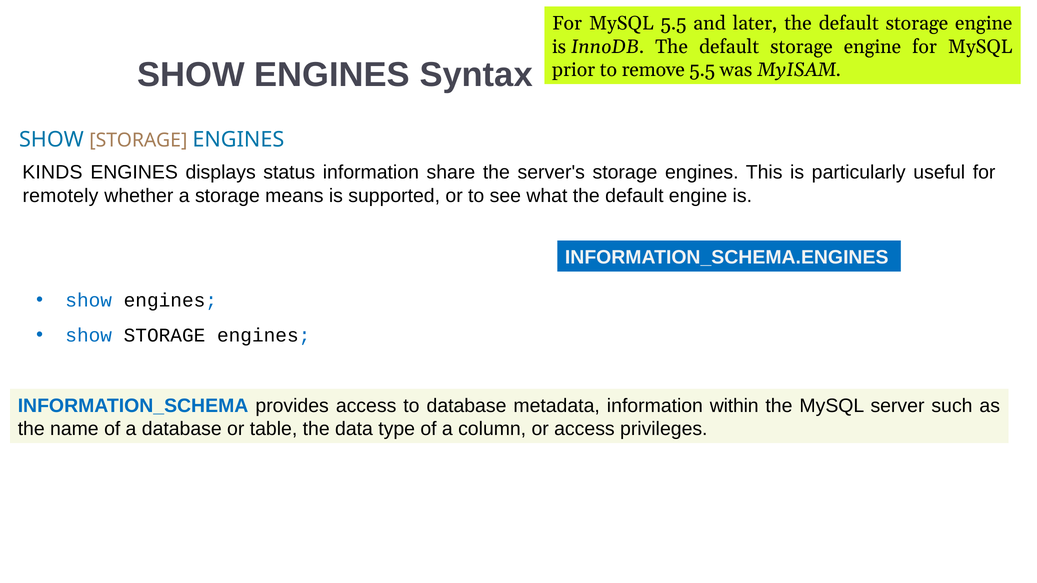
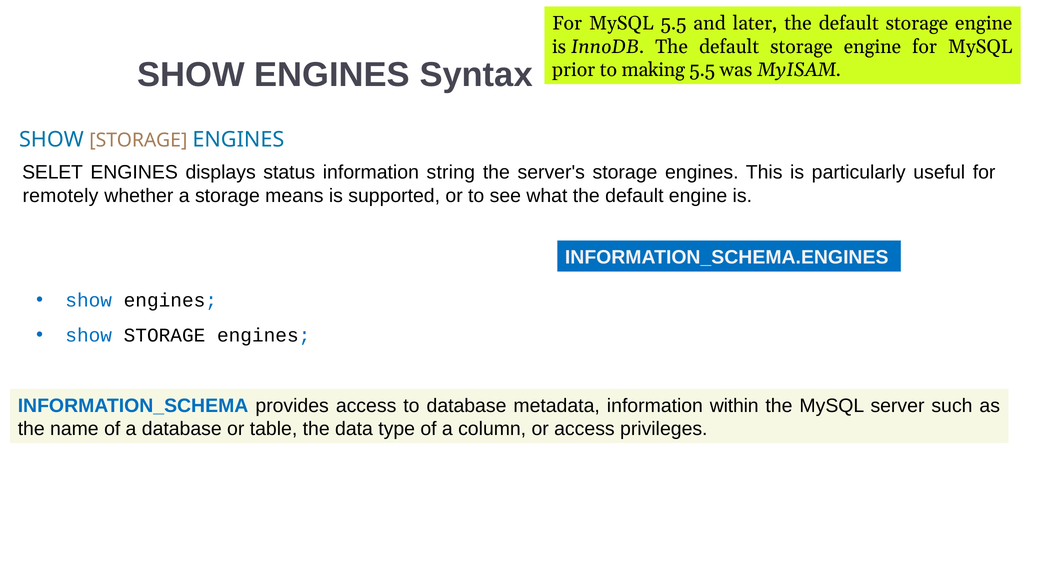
remove: remove -> making
KINDS: KINDS -> SELET
share: share -> string
